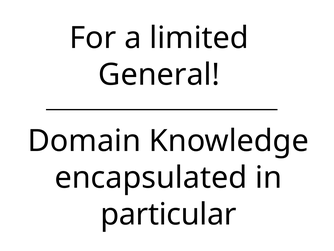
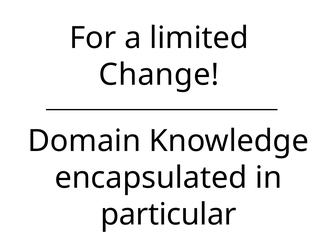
General: General -> Change
